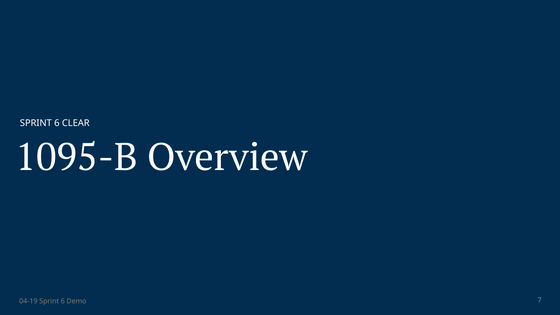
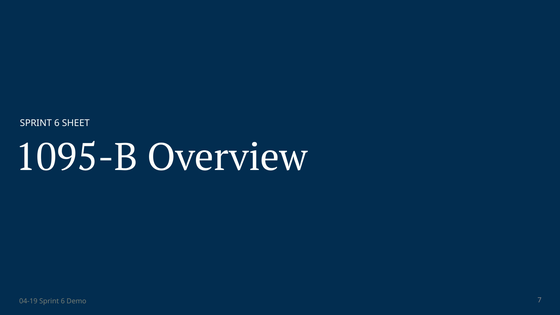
CLEAR: CLEAR -> SHEET
